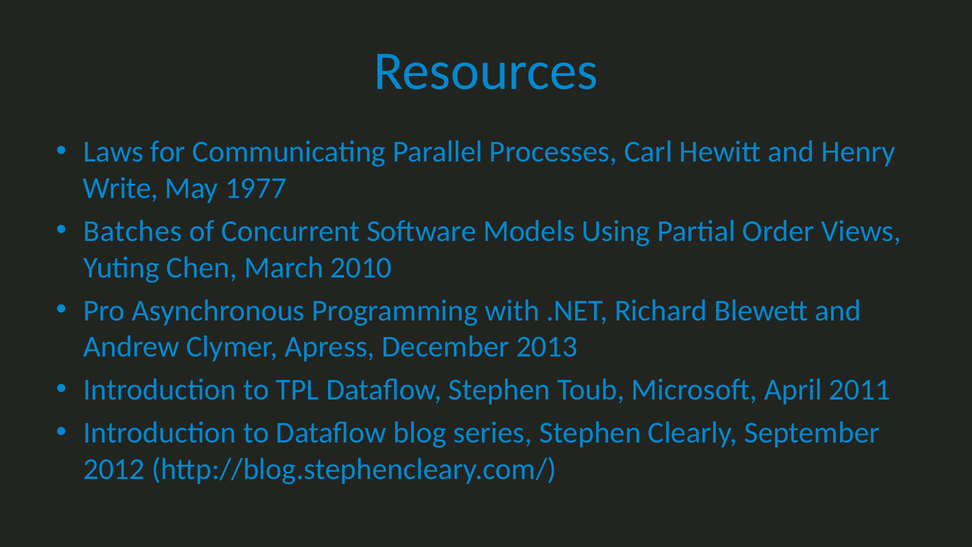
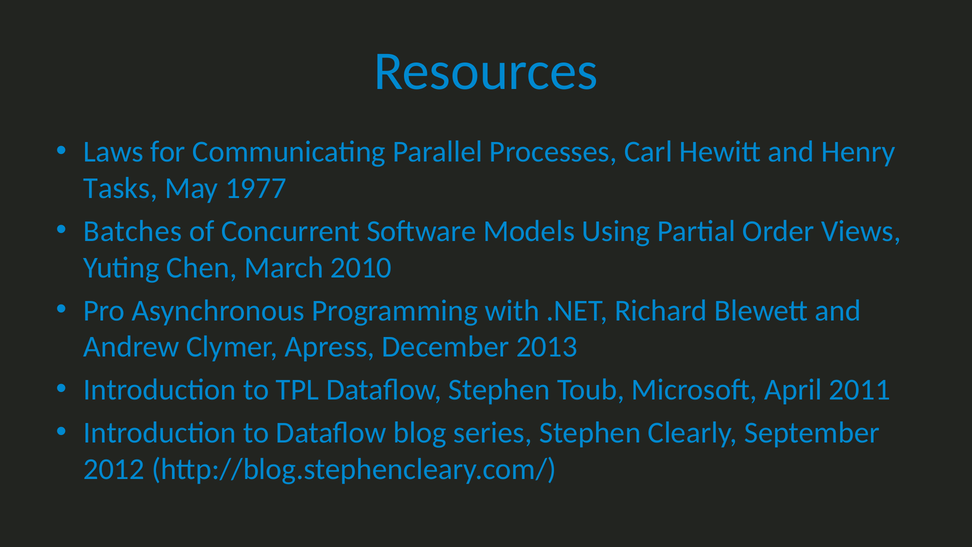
Write: Write -> Tasks
